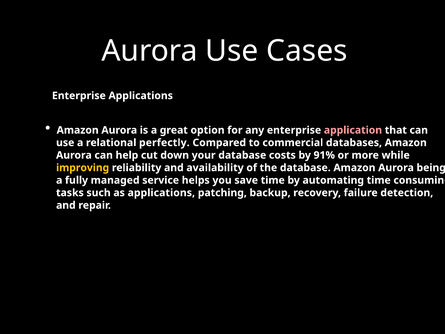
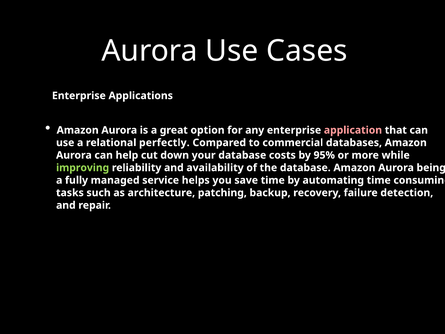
91%: 91% -> 95%
improving colour: yellow -> light green
as applications: applications -> architecture
